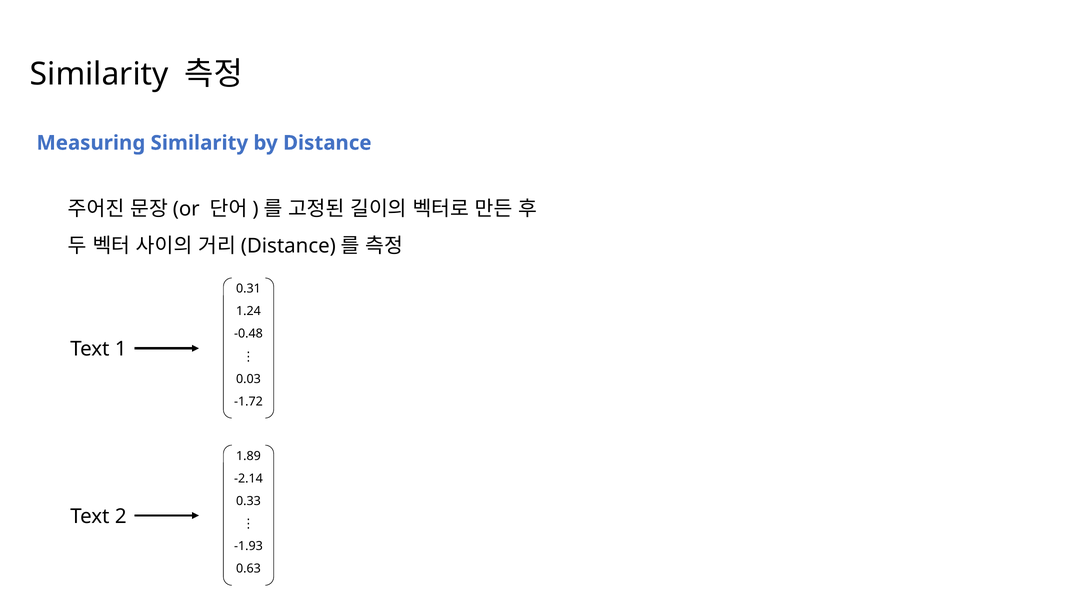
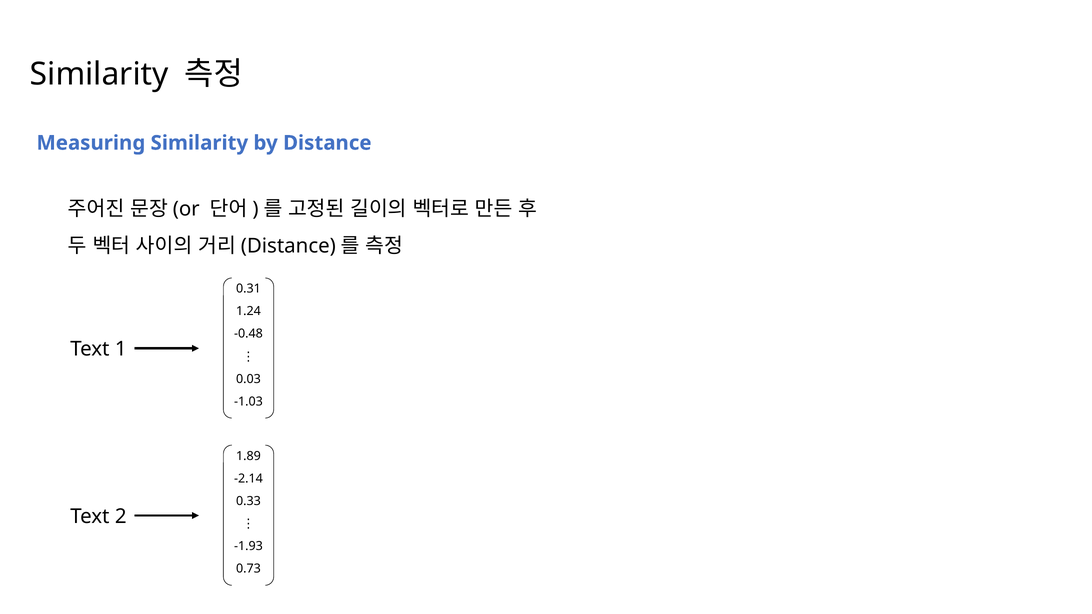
-1.72: -1.72 -> -1.03
0.63: 0.63 -> 0.73
